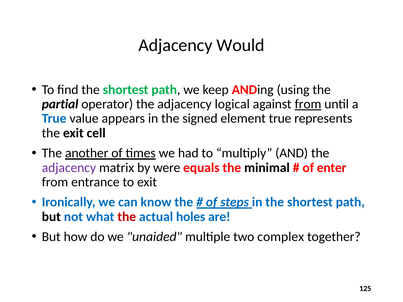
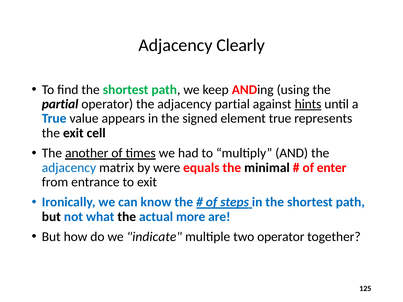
Would: Would -> Clearly
adjacency logical: logical -> partial
against from: from -> hints
adjacency at (69, 168) colour: purple -> blue
the at (127, 217) colour: red -> black
holes: holes -> more
unaided: unaided -> indicate
two complex: complex -> operator
